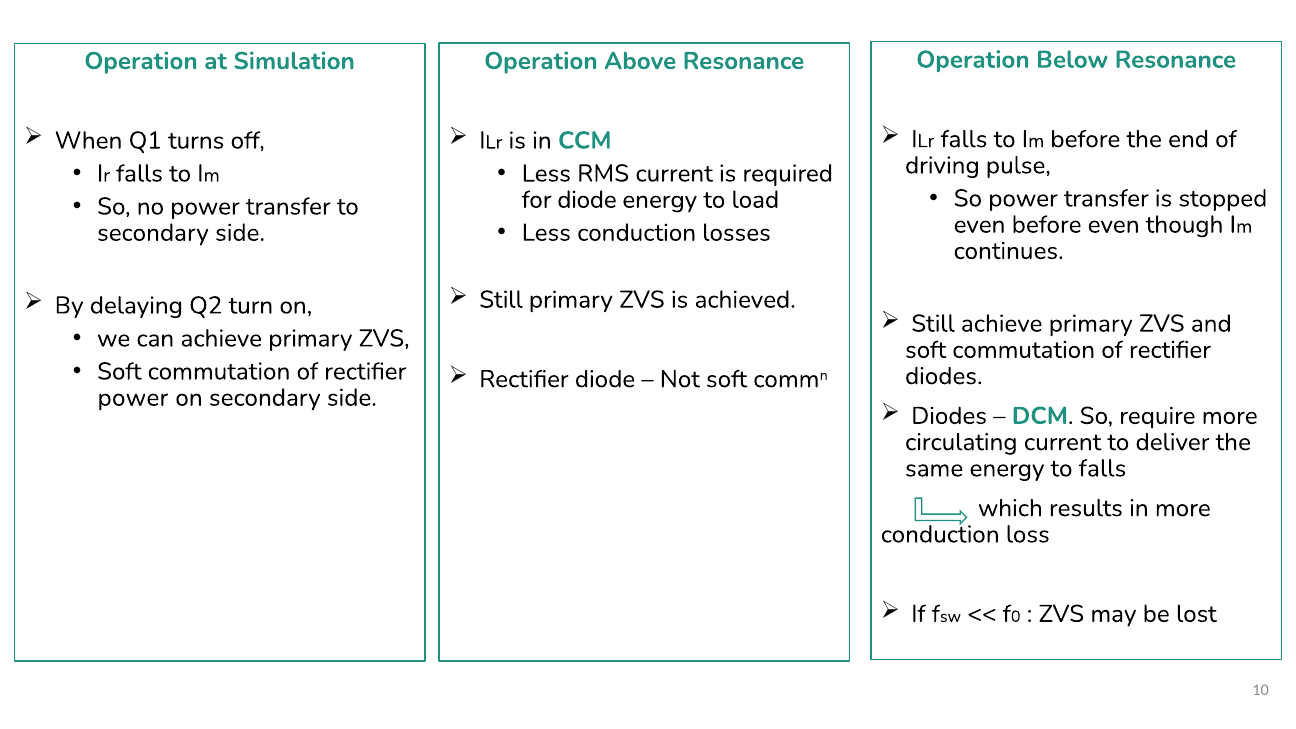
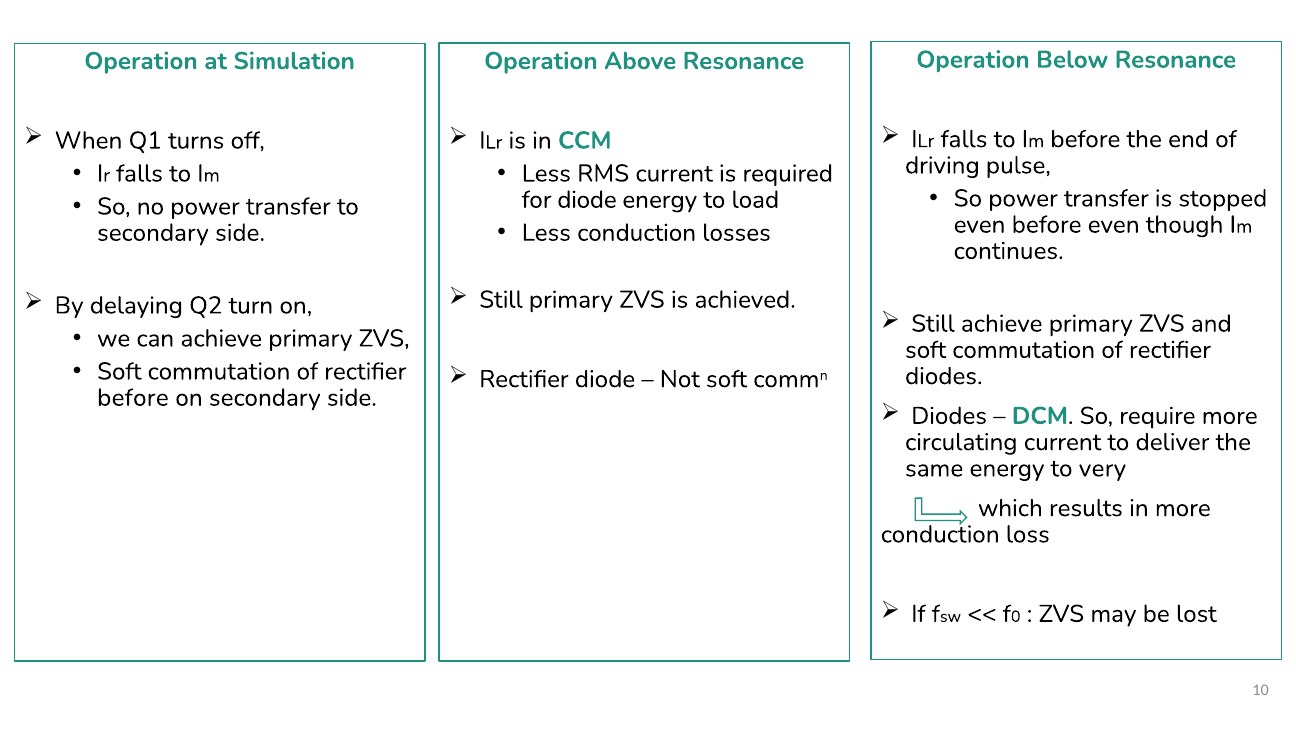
power at (133, 398): power -> before
to falls: falls -> very
